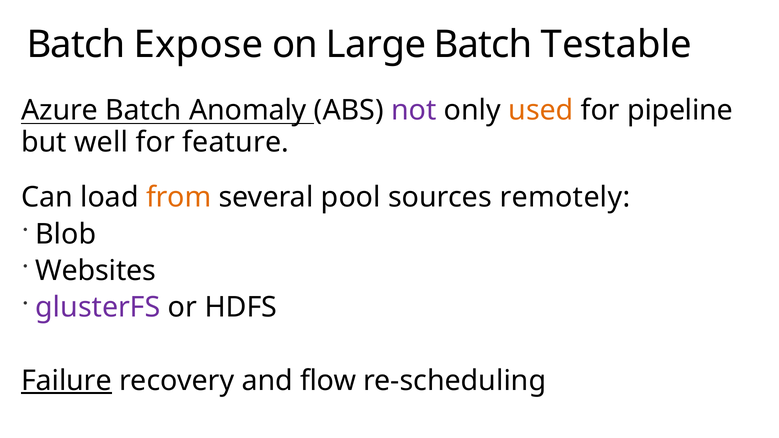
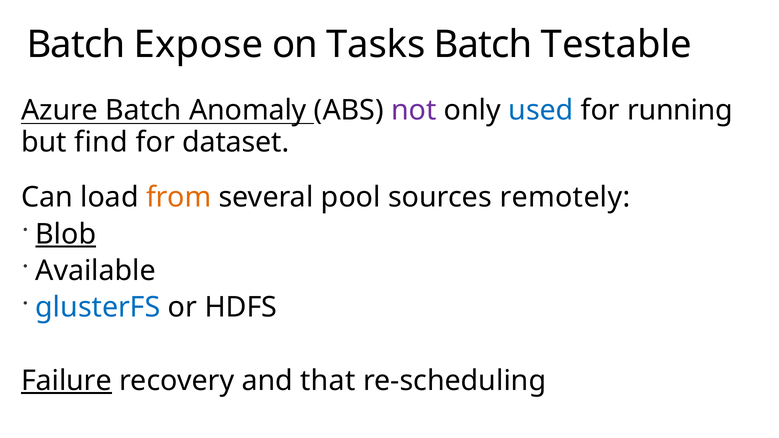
Large: Large -> Tasks
used colour: orange -> blue
pipeline: pipeline -> running
well: well -> find
feature: feature -> dataset
Blob underline: none -> present
Websites: Websites -> Available
glusterFS colour: purple -> blue
flow: flow -> that
